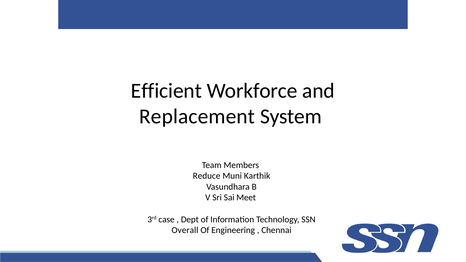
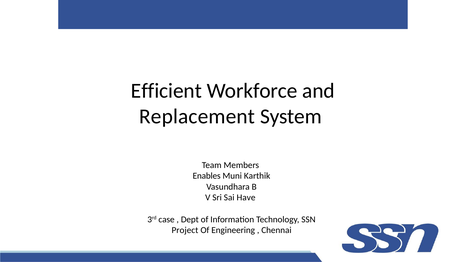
Reduce: Reduce -> Enables
Meet: Meet -> Have
Overall: Overall -> Project
